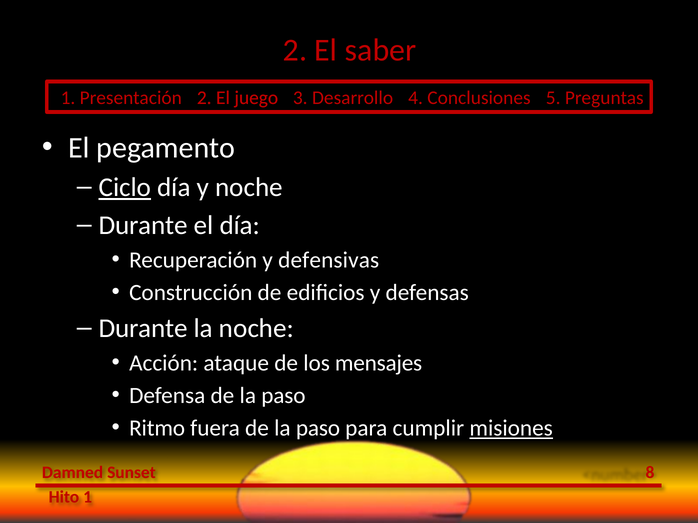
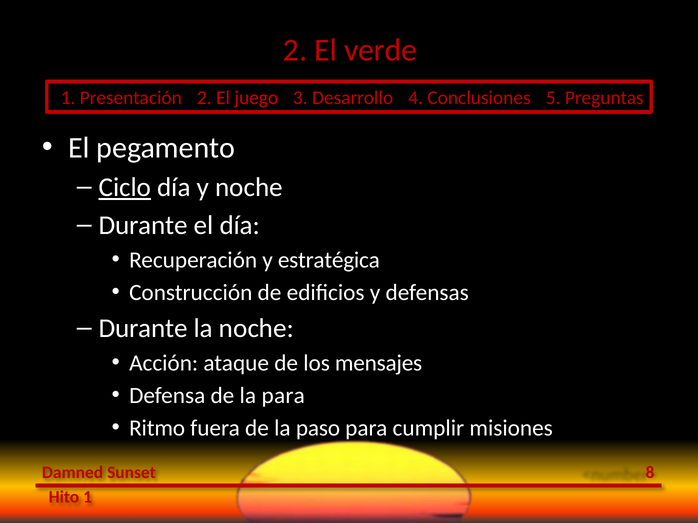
saber: saber -> verde
defensivas: defensivas -> estratégica
Defensa de la paso: paso -> para
misiones underline: present -> none
